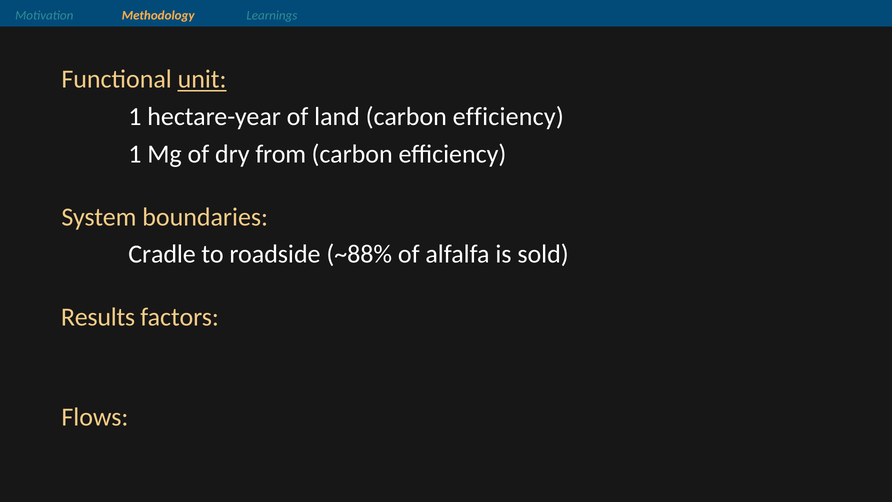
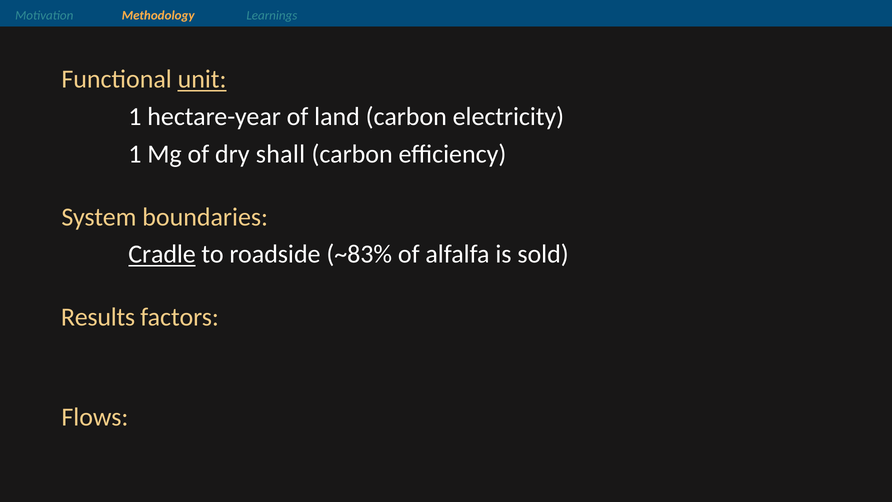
land carbon efficiency: efficiency -> electricity
from: from -> shall
Cradle underline: none -> present
~88%: ~88% -> ~83%
